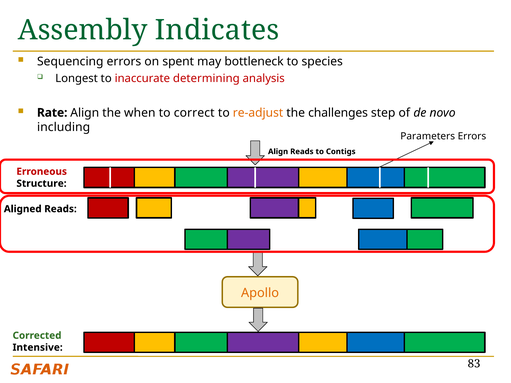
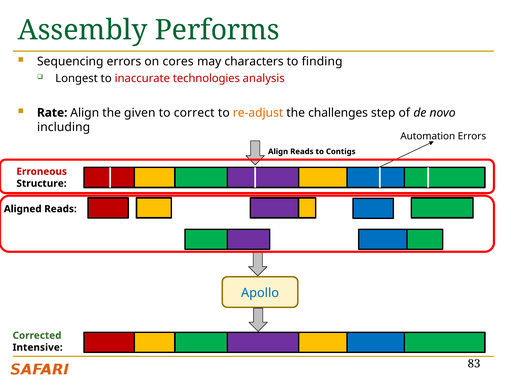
Indicates: Indicates -> Performs
spent: spent -> cores
bottleneck: bottleneck -> characters
species: species -> finding
determining: determining -> technologies
when: when -> given
Parameters: Parameters -> Automation
Apollo colour: orange -> blue
